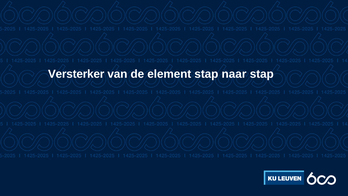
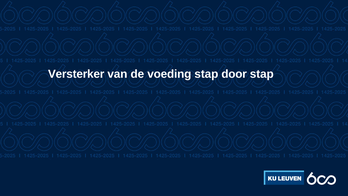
element: element -> voeding
naar: naar -> door
